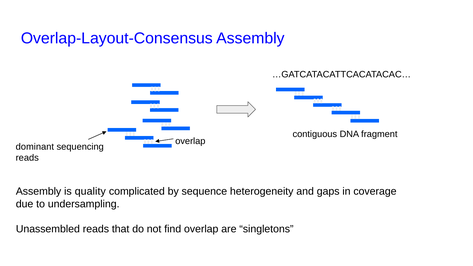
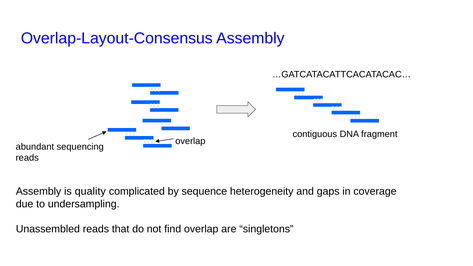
dominant: dominant -> abundant
